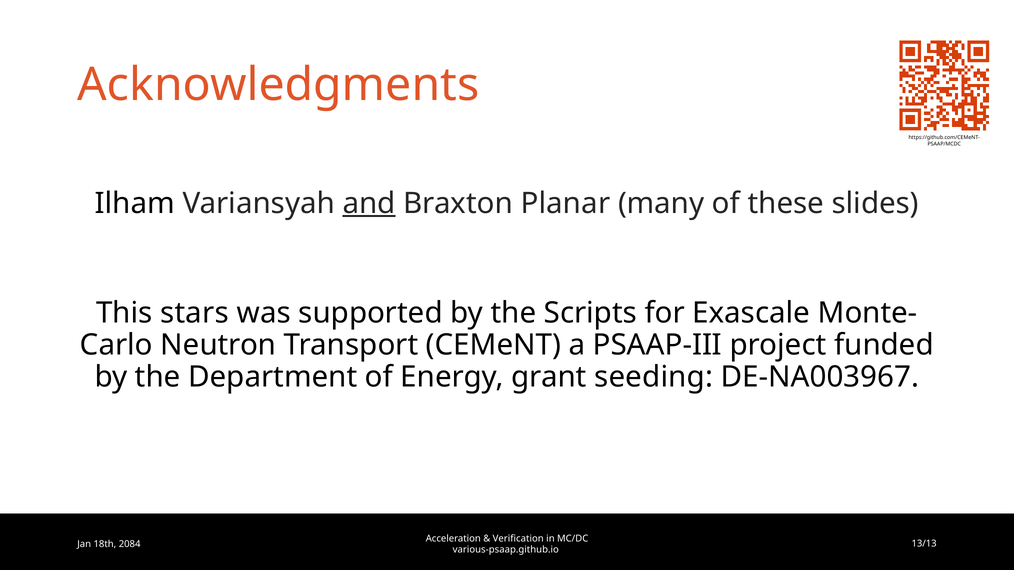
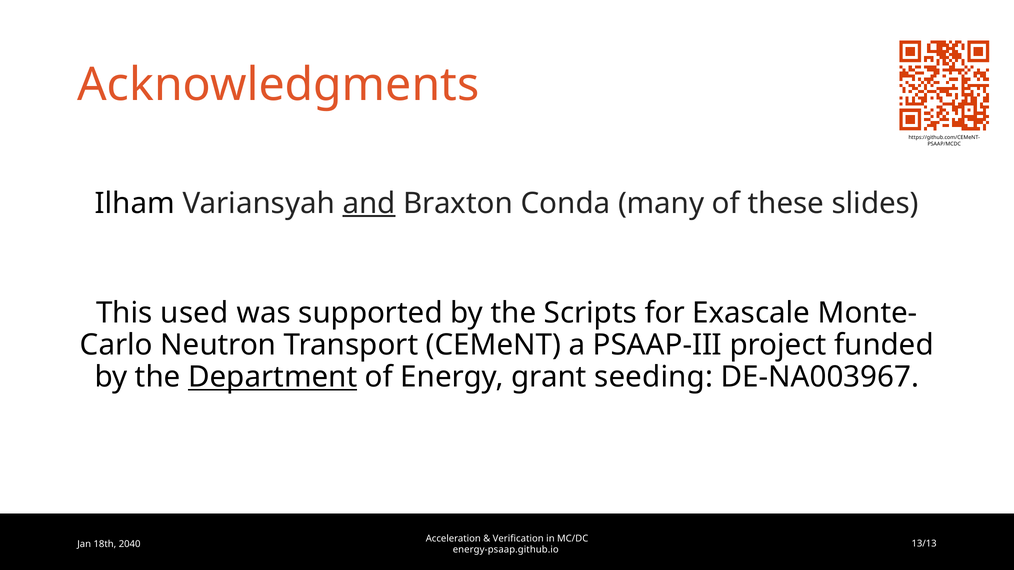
Planar: Planar -> Conda
stars: stars -> used
Department underline: none -> present
2084: 2084 -> 2040
various-psaap.github.io: various-psaap.github.io -> energy-psaap.github.io
